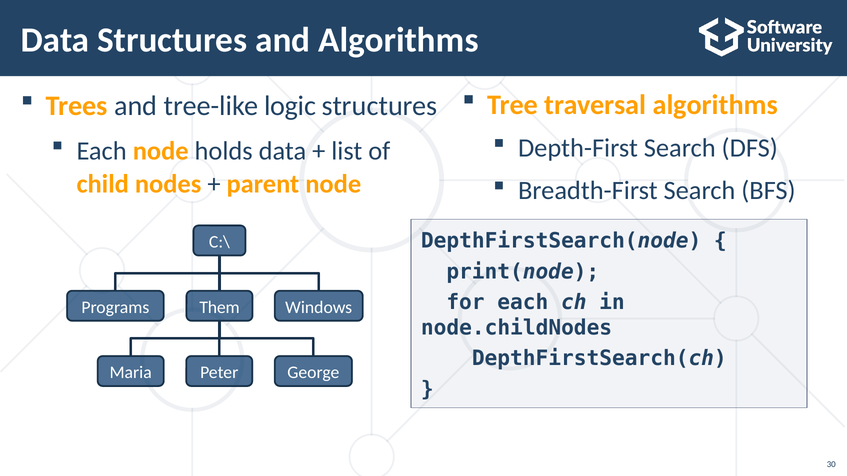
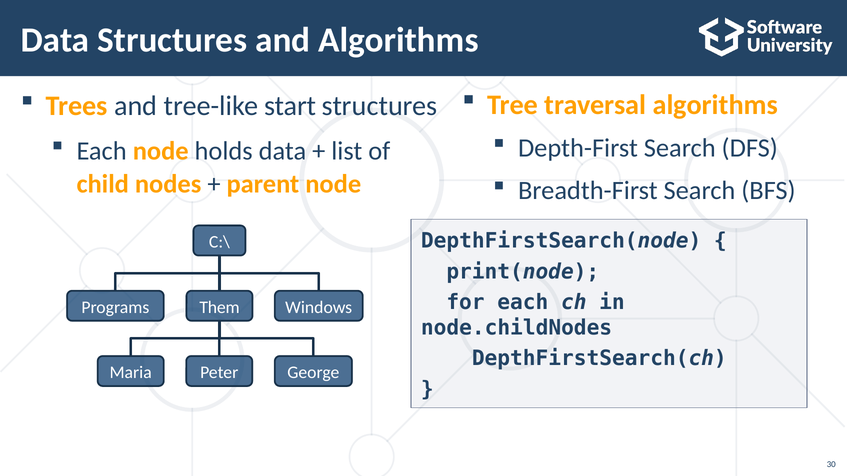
logic: logic -> start
